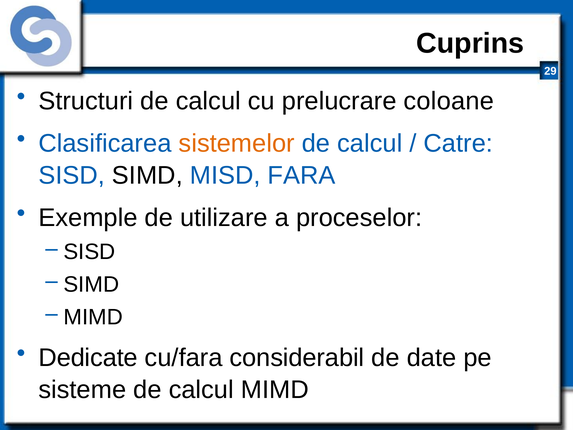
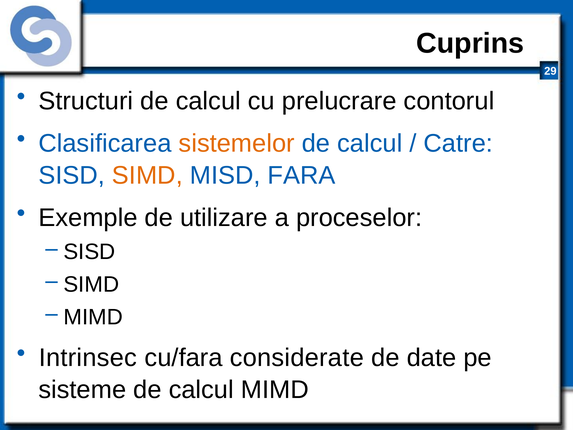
coloane: coloane -> contorul
SIMD at (147, 175) colour: black -> orange
Dedicate: Dedicate -> Intrinsec
considerabil: considerabil -> considerate
